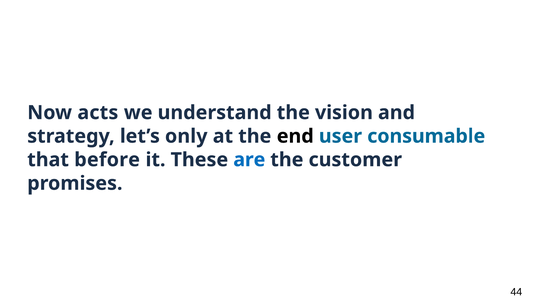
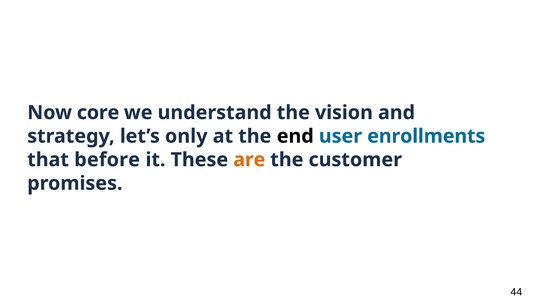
acts: acts -> core
consumable: consumable -> enrollments
are colour: blue -> orange
